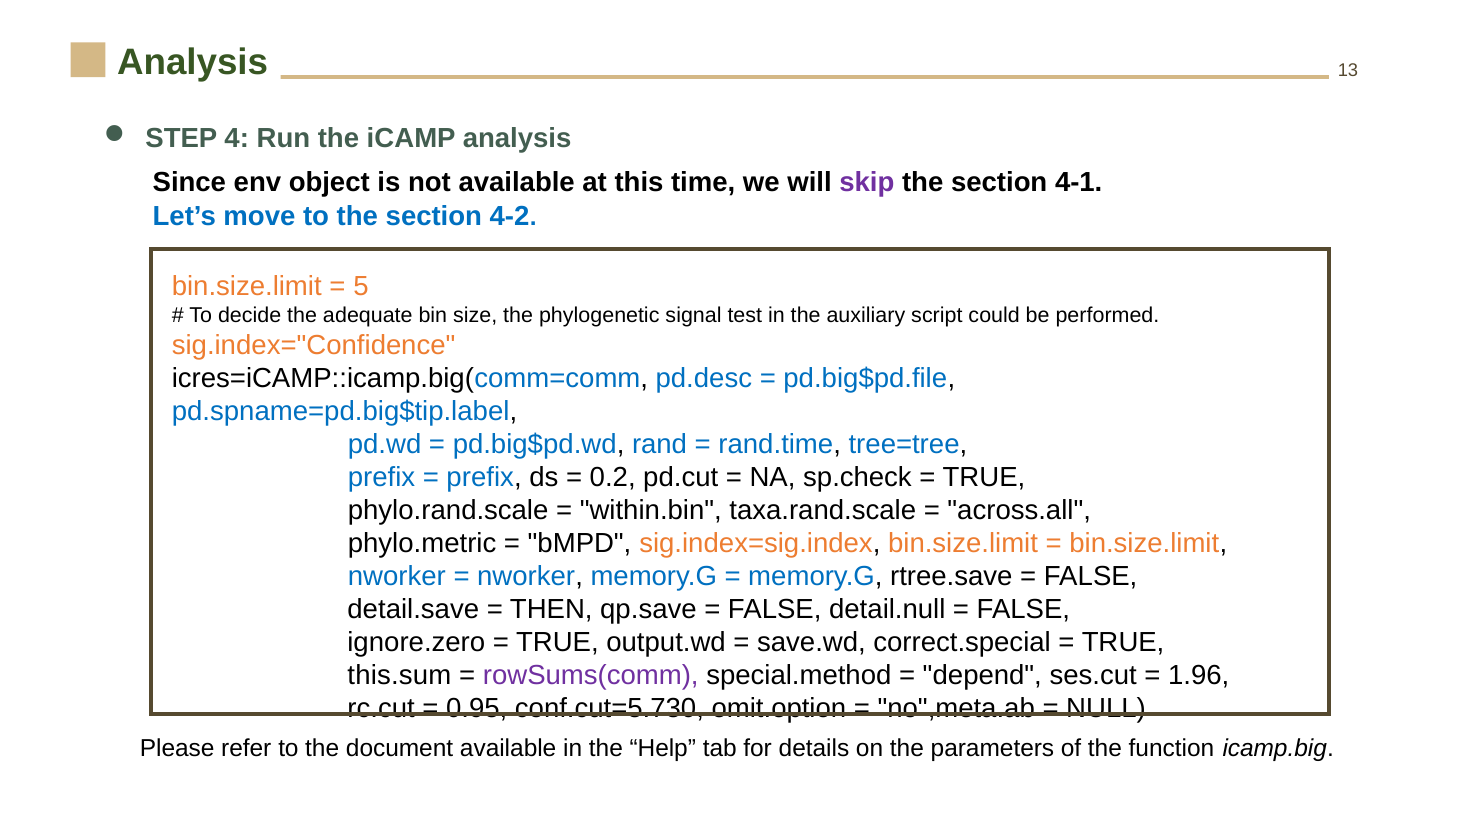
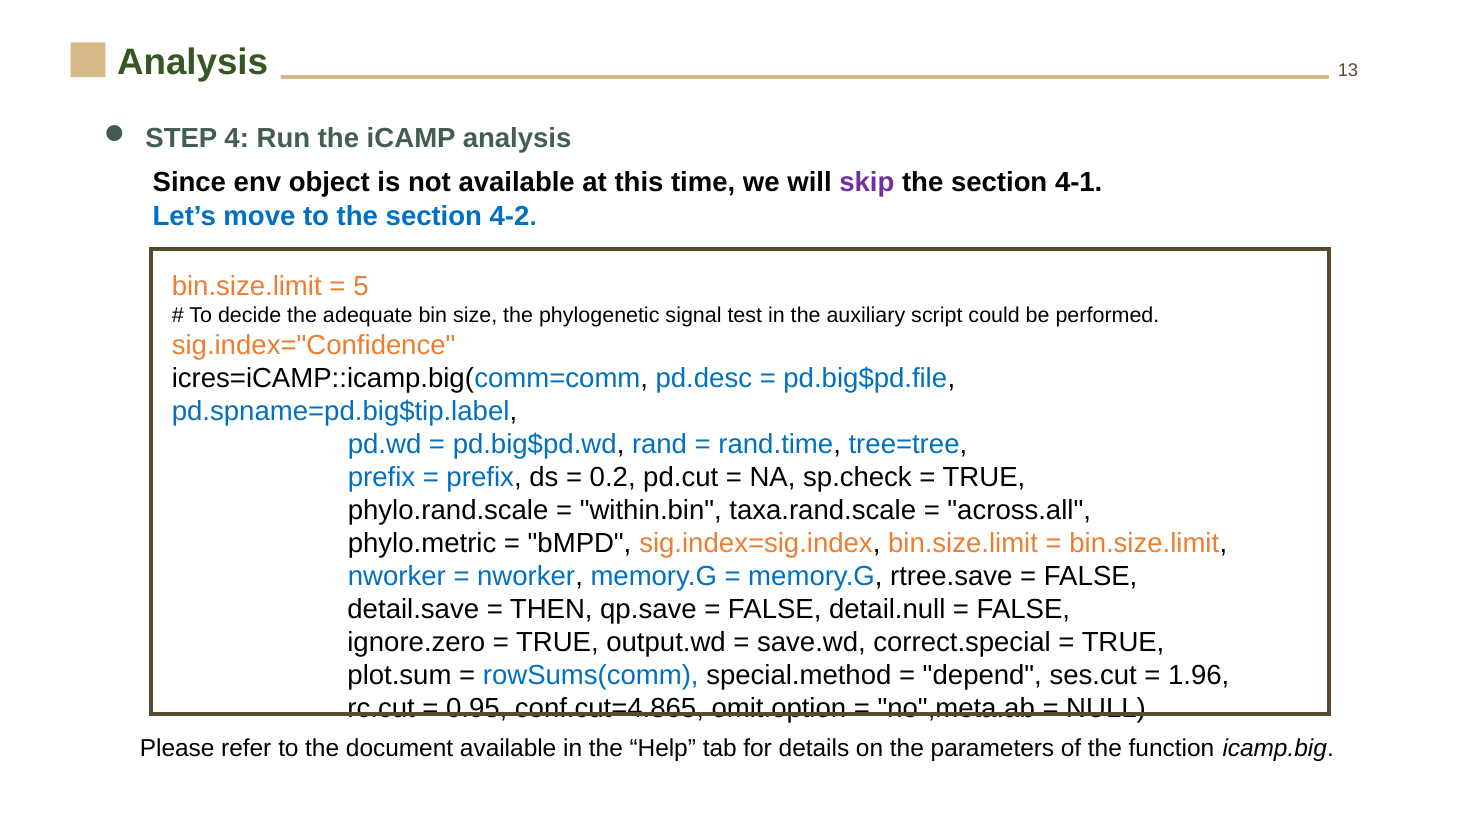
this.sum: this.sum -> plot.sum
rowSums(comm colour: purple -> blue
conf.cut=5.730: conf.cut=5.730 -> conf.cut=4.865
